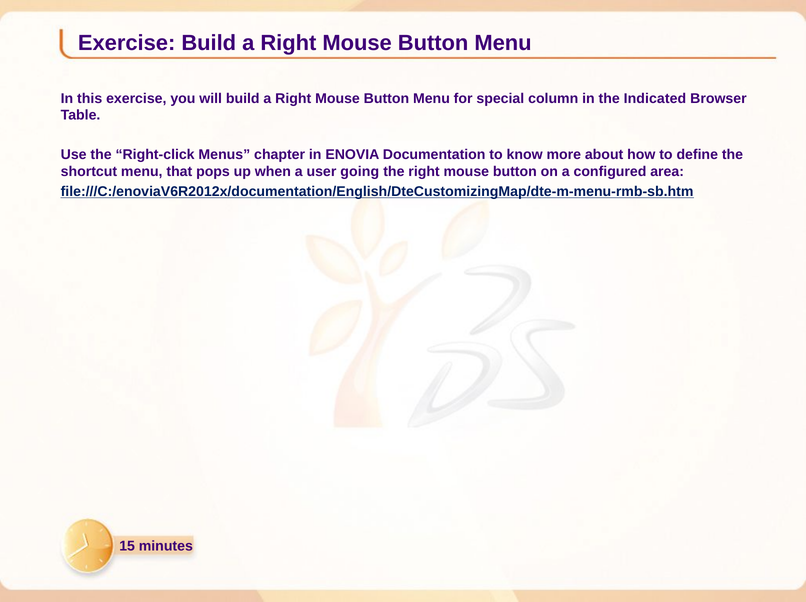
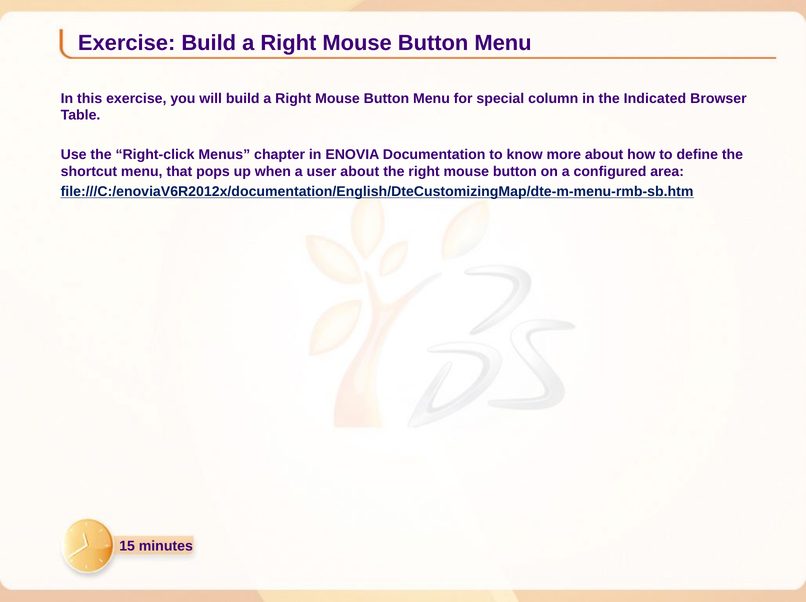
user going: going -> about
